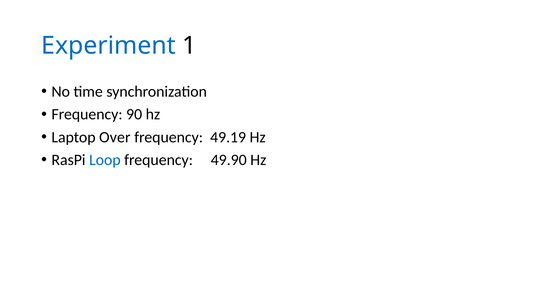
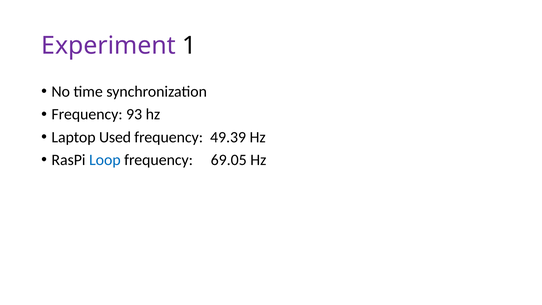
Experiment colour: blue -> purple
90: 90 -> 93
Over: Over -> Used
49.19: 49.19 -> 49.39
49.90: 49.90 -> 69.05
